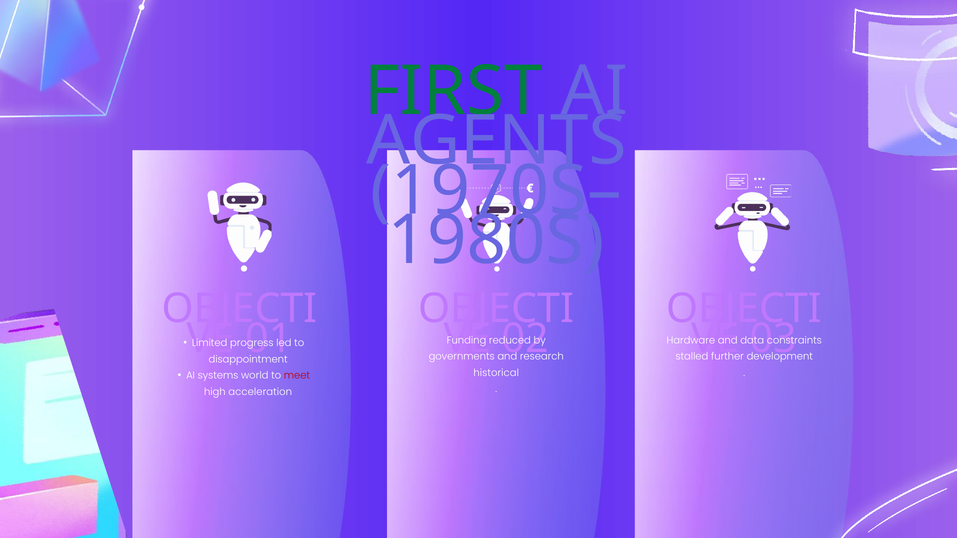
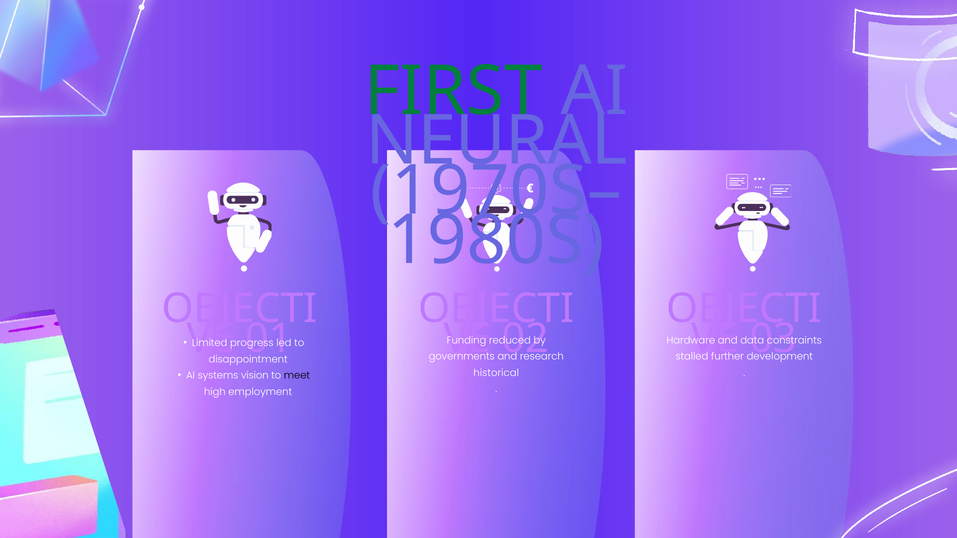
AGENTS: AGENTS -> NEURAL
world: world -> vision
meet colour: red -> black
acceleration: acceleration -> employment
